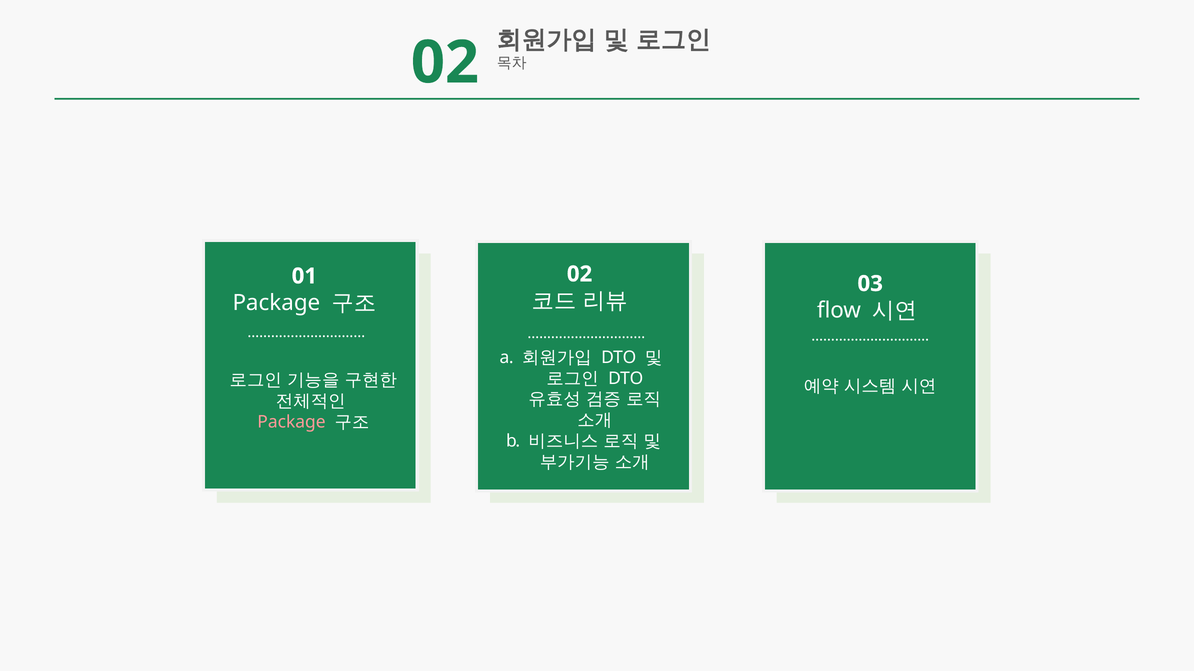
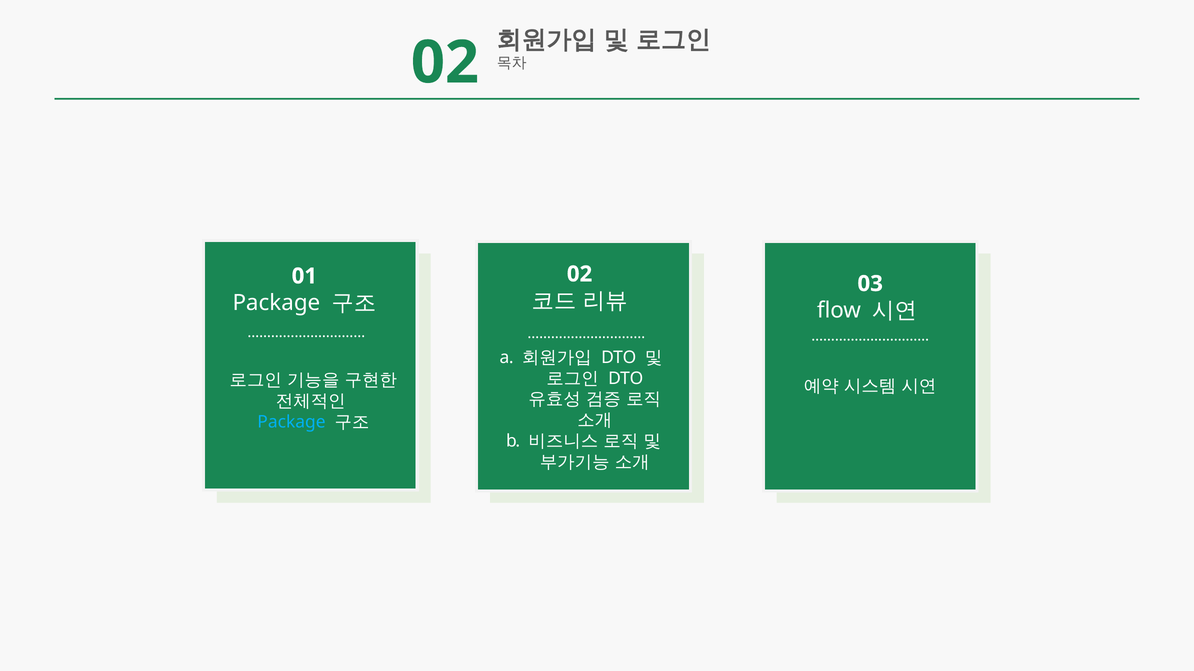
Package at (292, 422) colour: pink -> light blue
